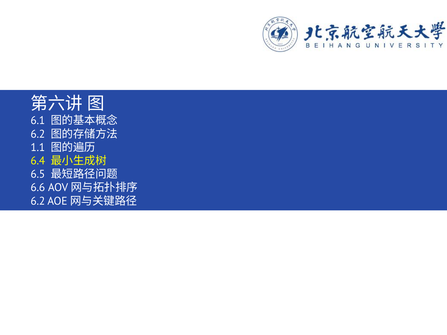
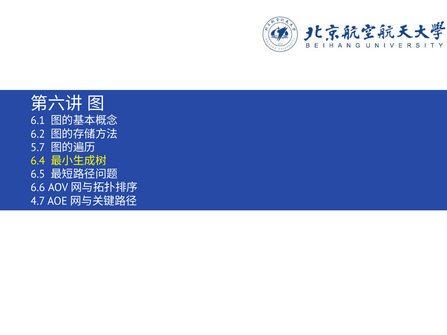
1.1: 1.1 -> 5.7
6.2 at (38, 201): 6.2 -> 4.7
